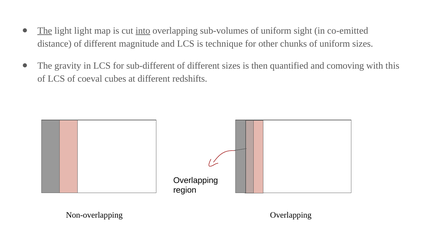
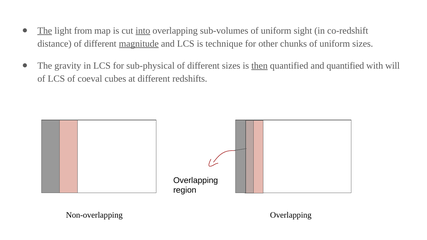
light light: light -> from
co-emitted: co-emitted -> co-redshift
magnitude underline: none -> present
sub-different: sub-different -> sub-physical
then underline: none -> present
and comoving: comoving -> quantified
this: this -> will
